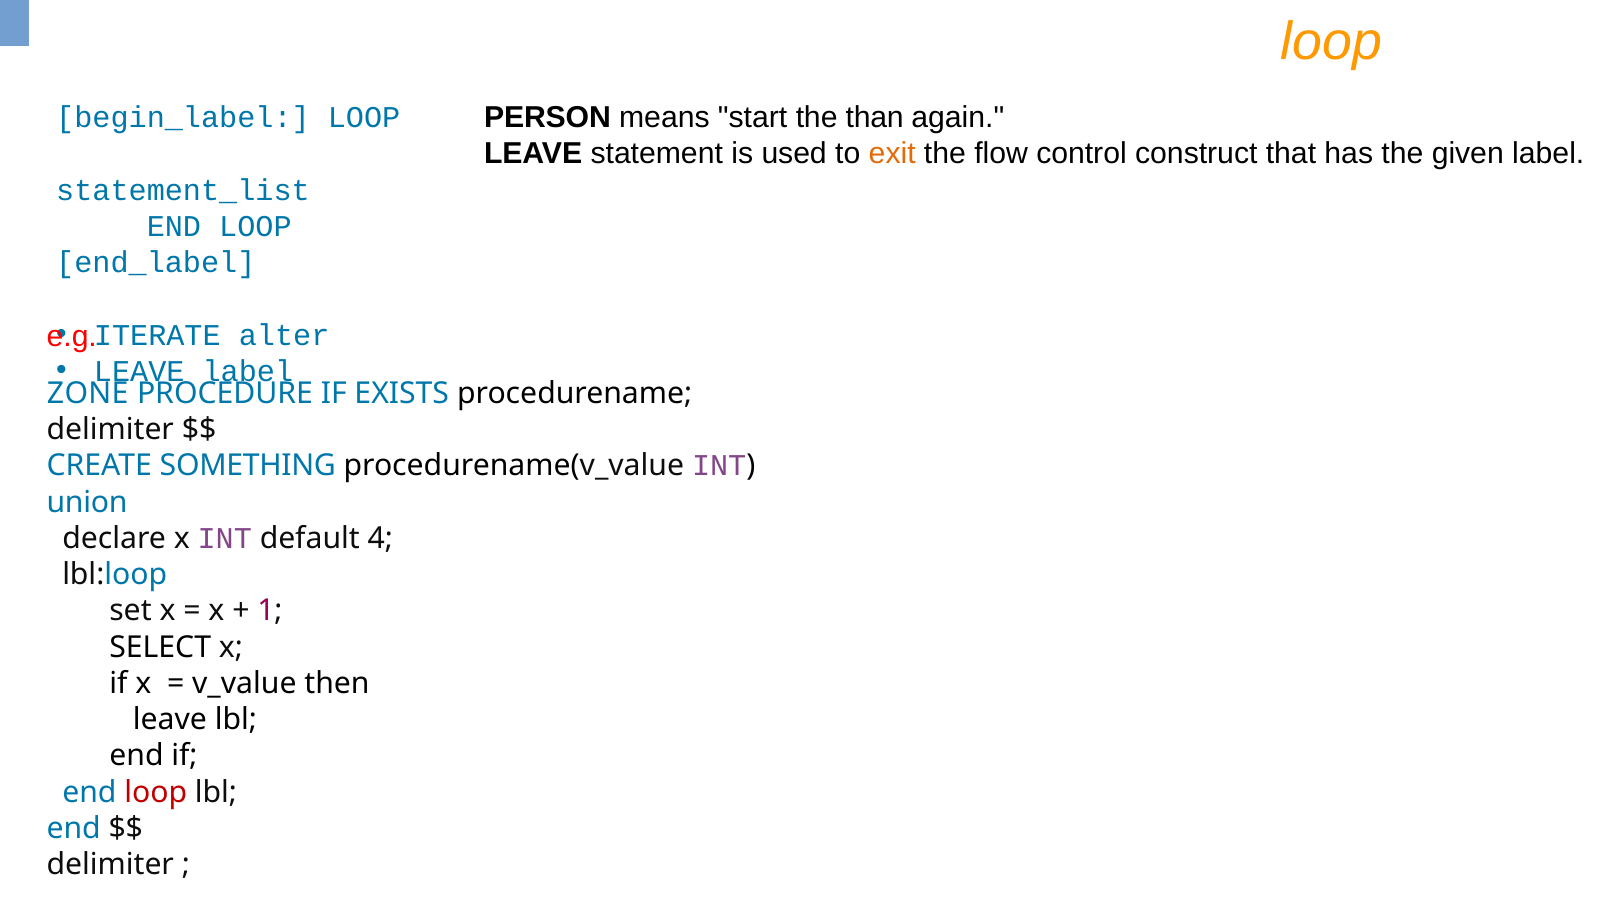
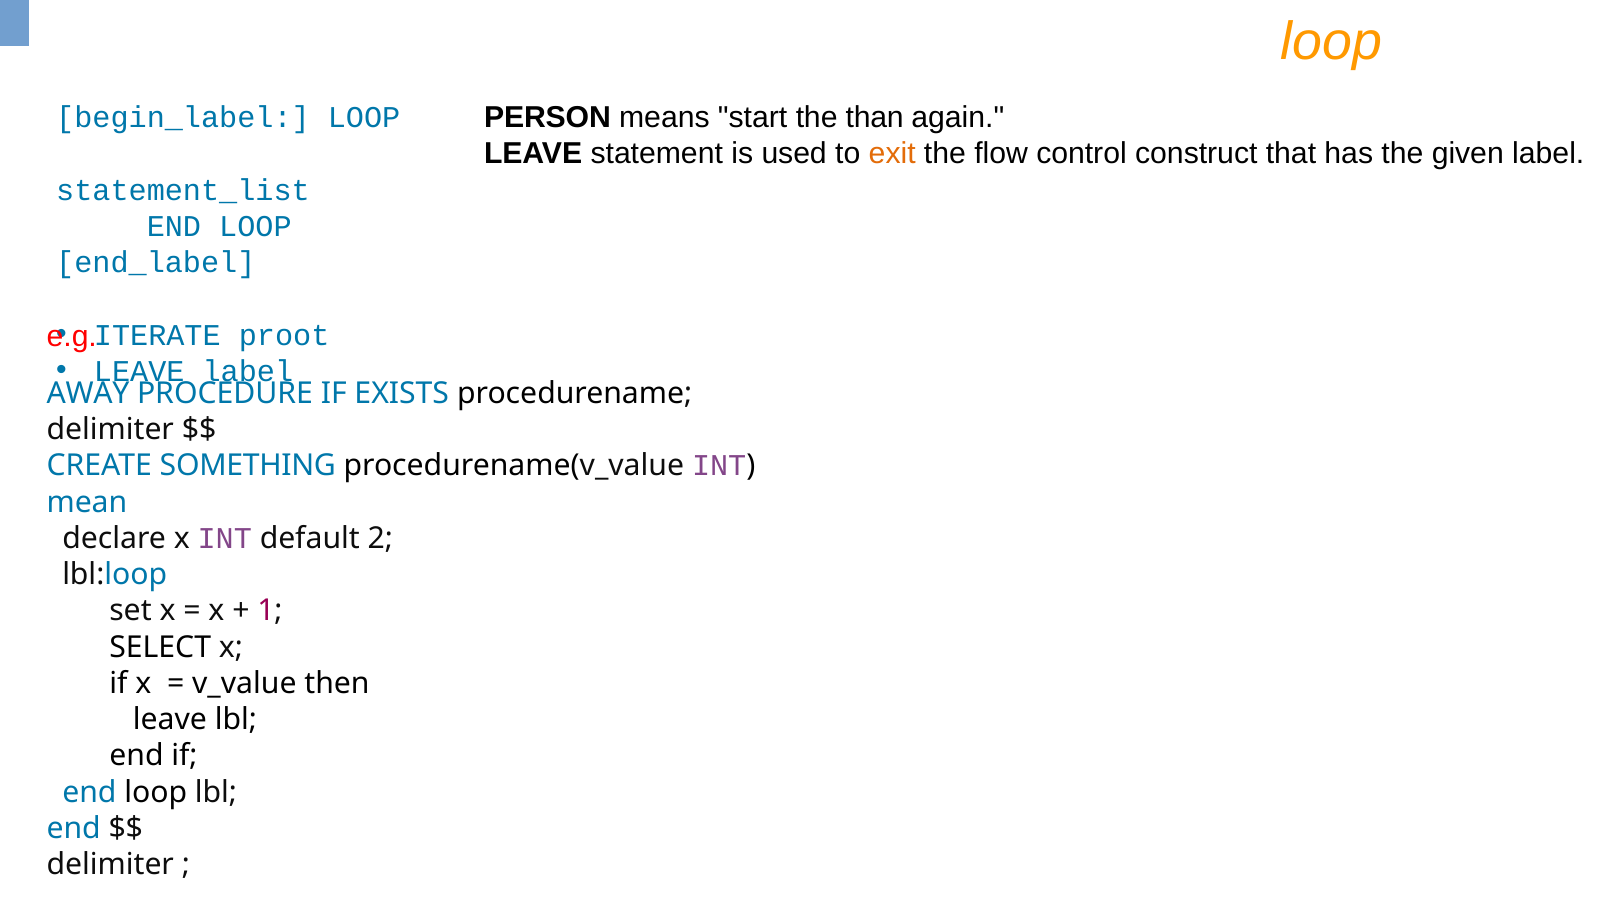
alter: alter -> proot
ZONE: ZONE -> AWAY
union: union -> mean
4: 4 -> 2
loop at (156, 792) colour: red -> black
